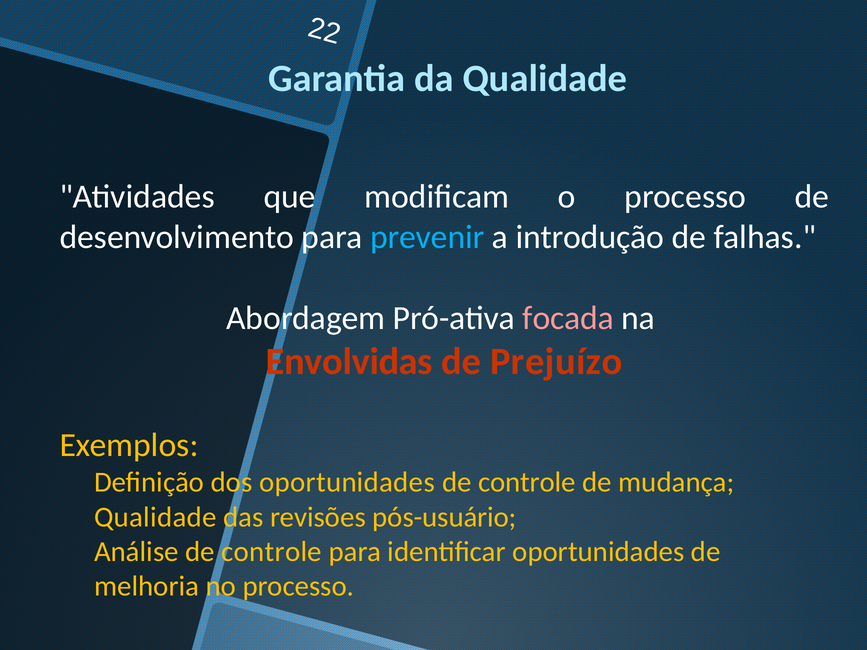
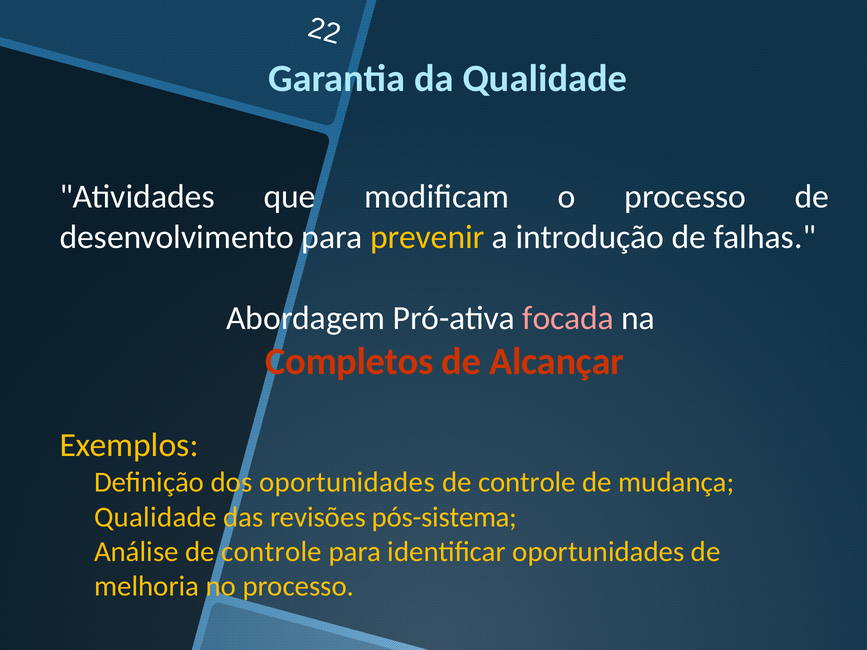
prevenir colour: light blue -> yellow
Envolvidas: Envolvidas -> Completos
Prejuízo: Prejuízo -> Alcançar
pós-usuário: pós-usuário -> pós-sistema
